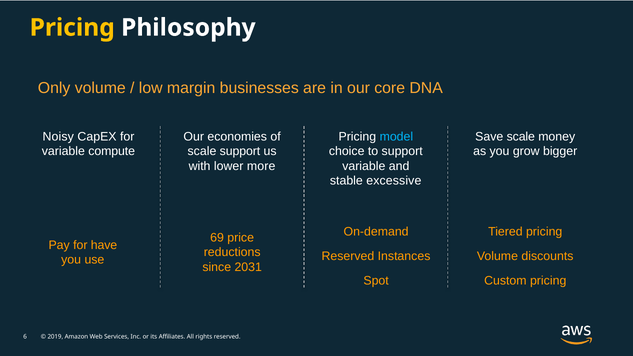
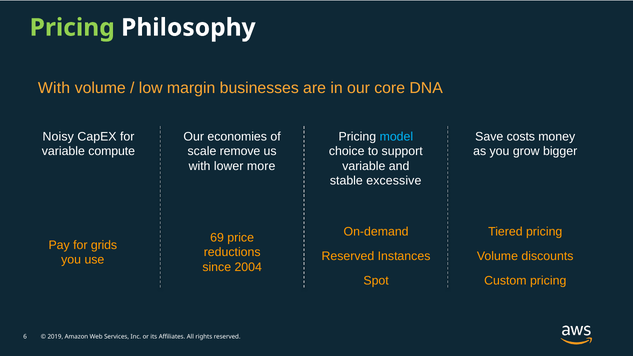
Pricing at (72, 28) colour: yellow -> light green
Only at (54, 88): Only -> With
Save scale: scale -> costs
scale support: support -> remove
have: have -> grids
2031: 2031 -> 2004
